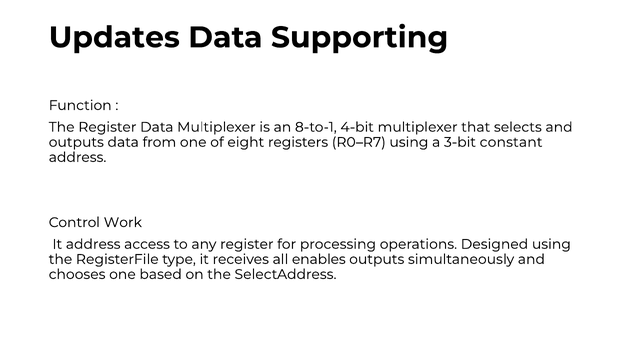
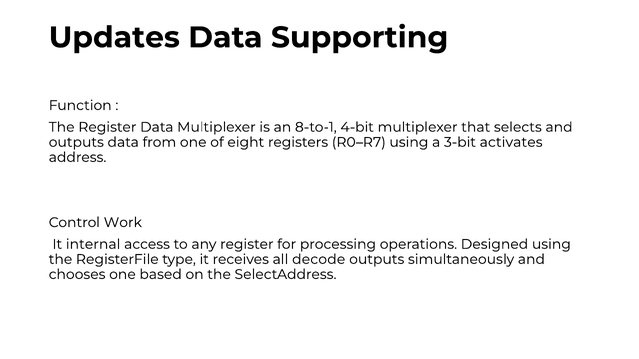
constant: constant -> activates
It address: address -> internal
enables: enables -> decode
